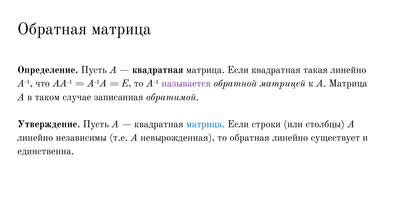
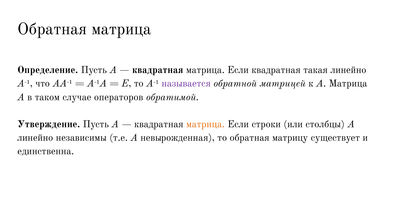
записанная: записанная -> операторов
матрица at (205, 125) colour: blue -> orange
обратная линейно: линейно -> матрицу
